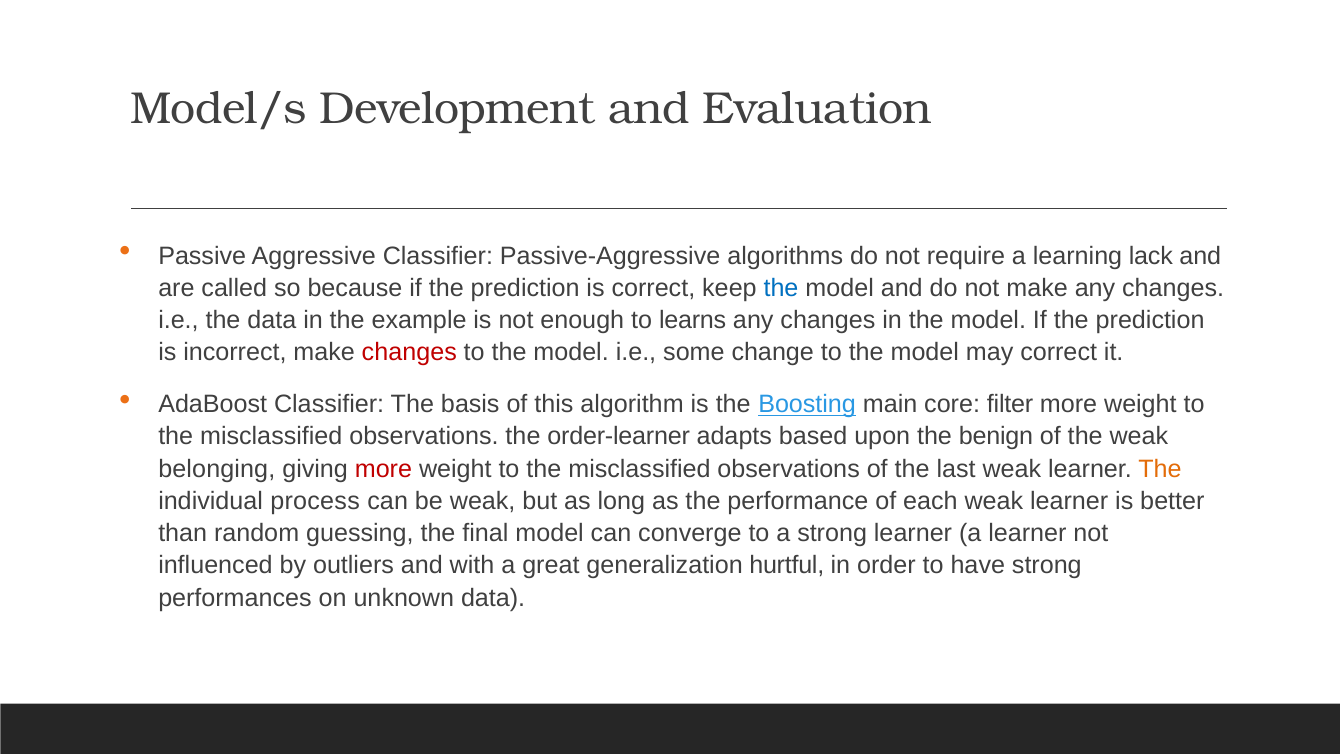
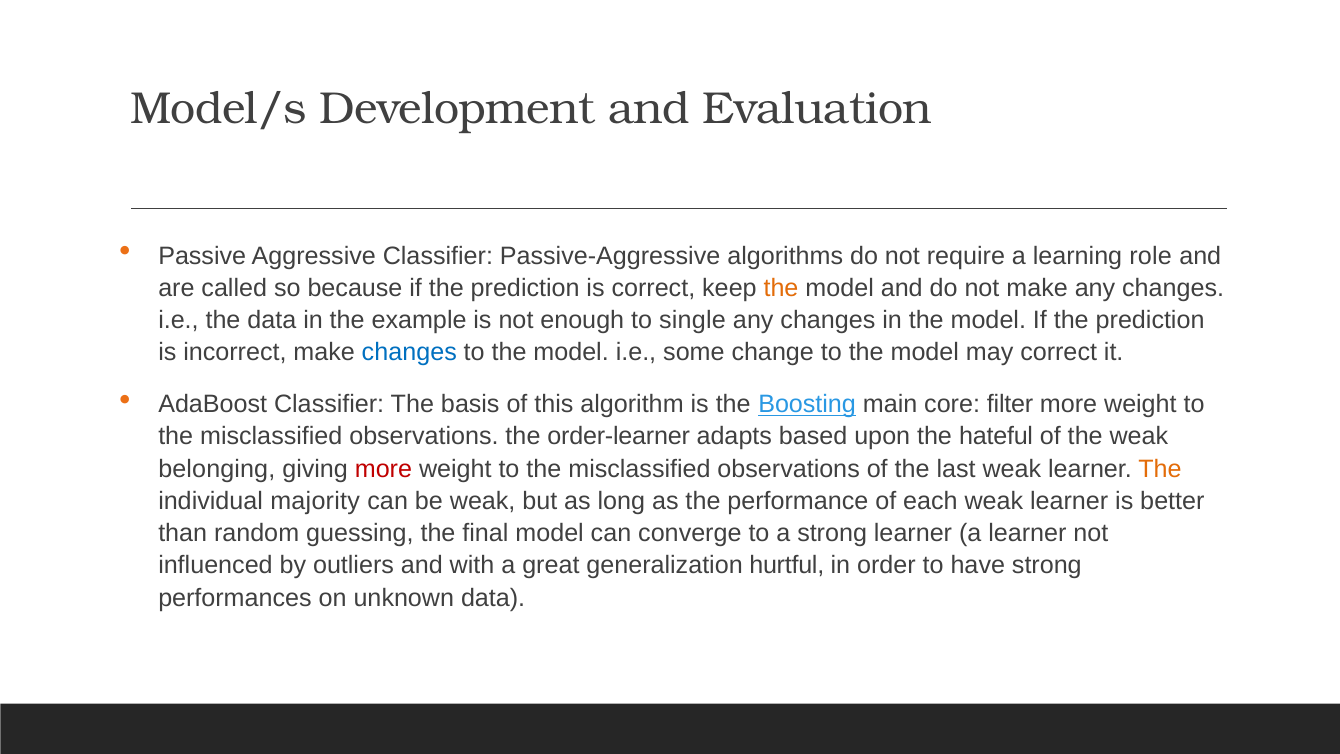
lack: lack -> role
the at (781, 288) colour: blue -> orange
learns: learns -> single
changes at (409, 352) colour: red -> blue
benign: benign -> hateful
process: process -> majority
